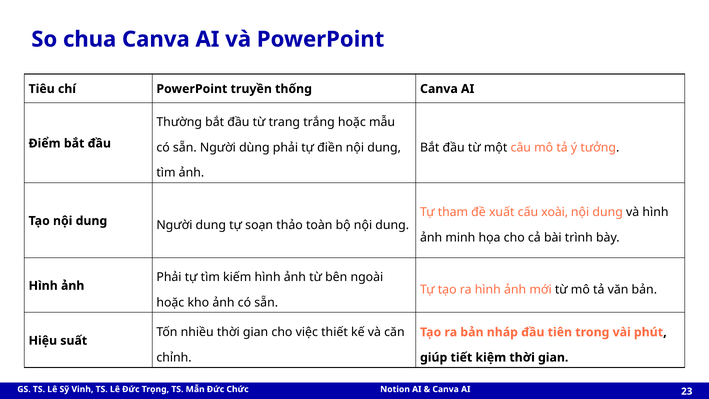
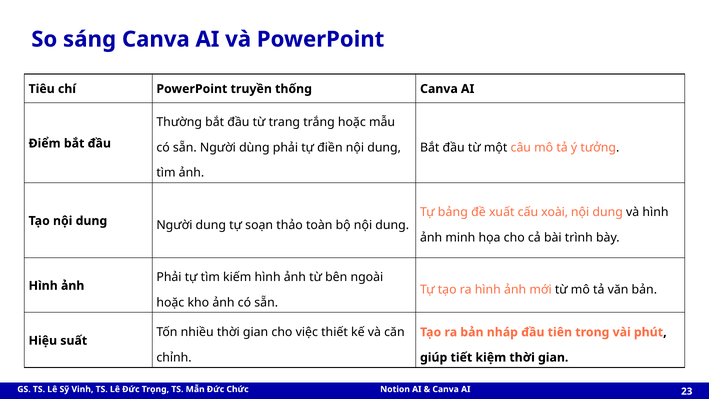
chua: chua -> sáng
tham: tham -> bảng
